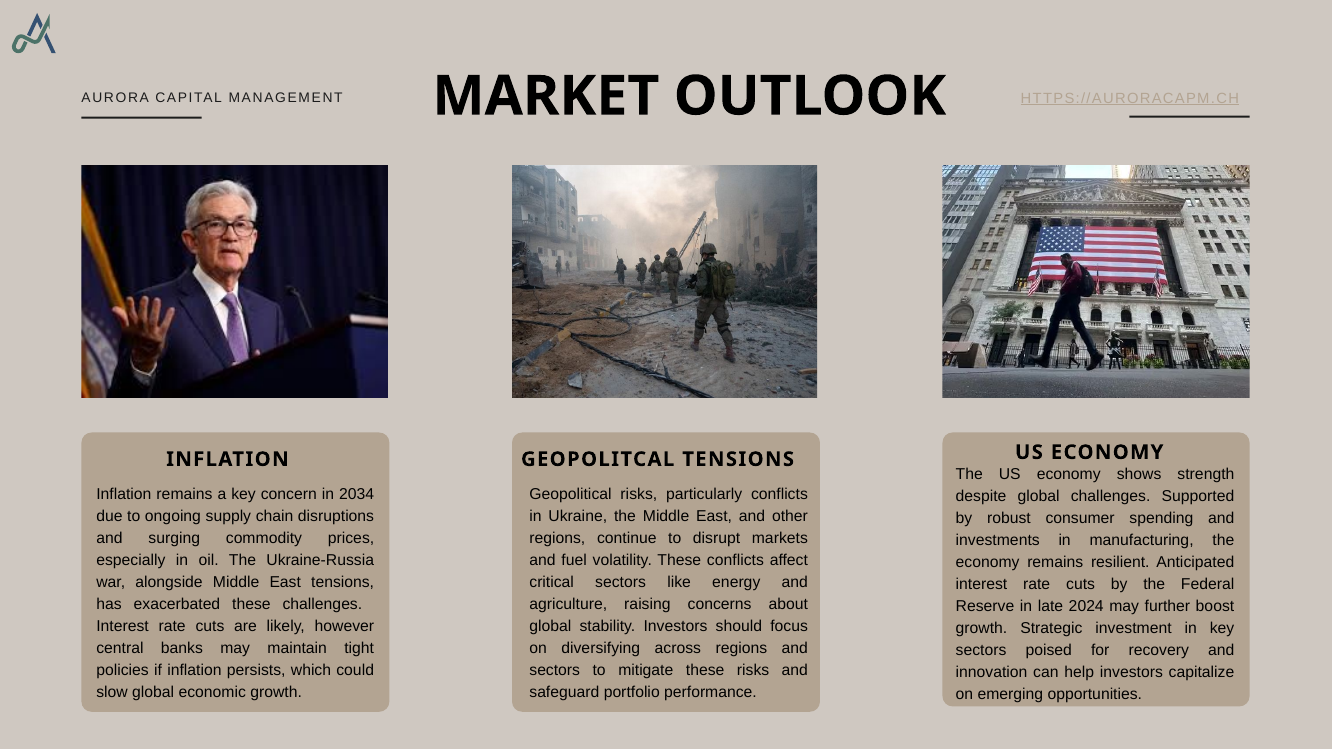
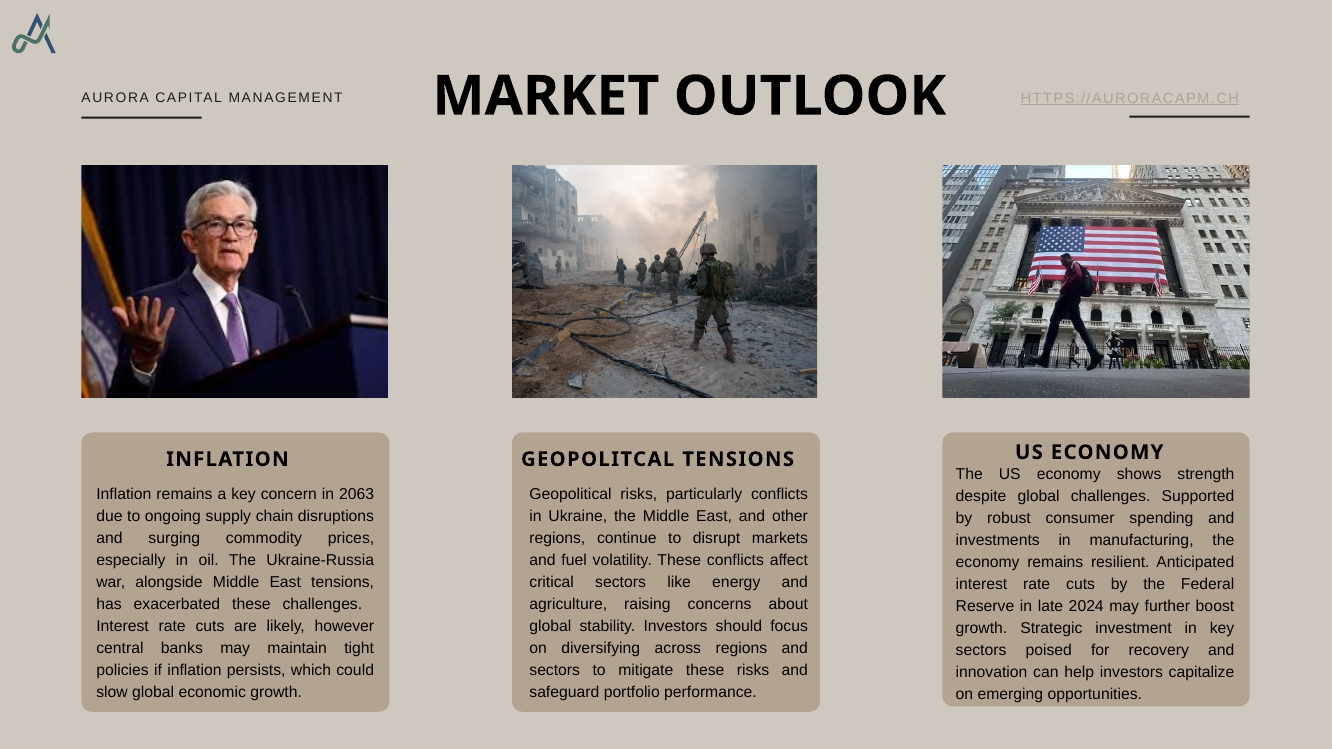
2034: 2034 -> 2063
